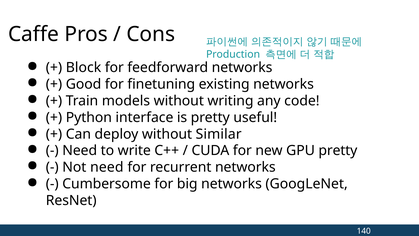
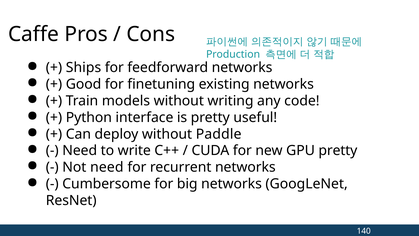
Block: Block -> Ships
Similar: Similar -> Paddle
